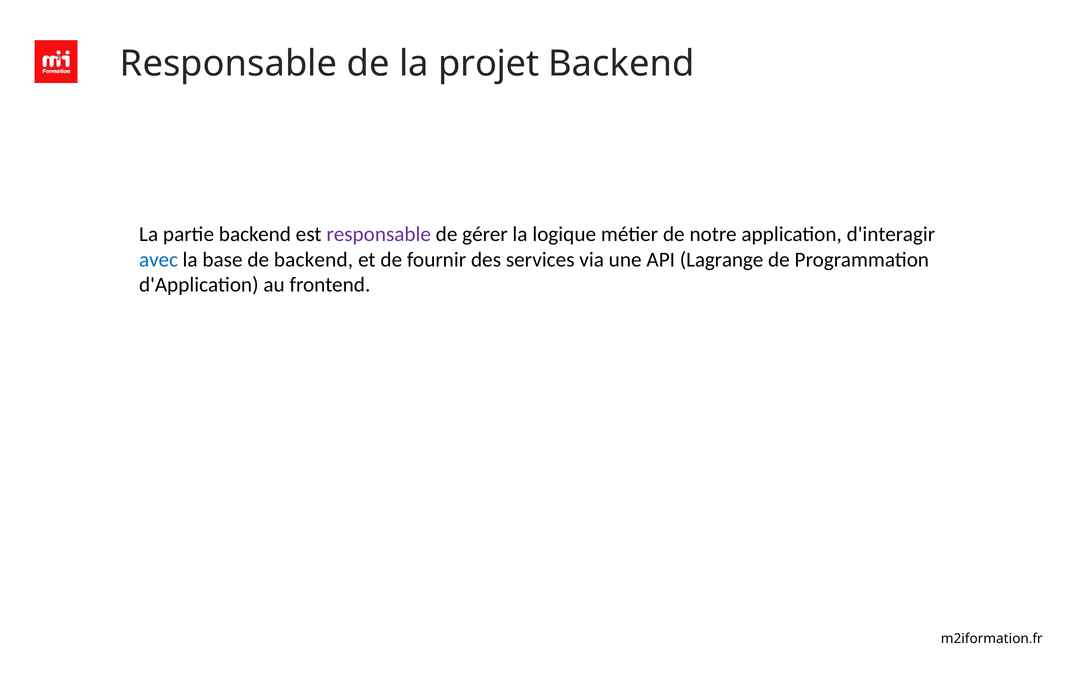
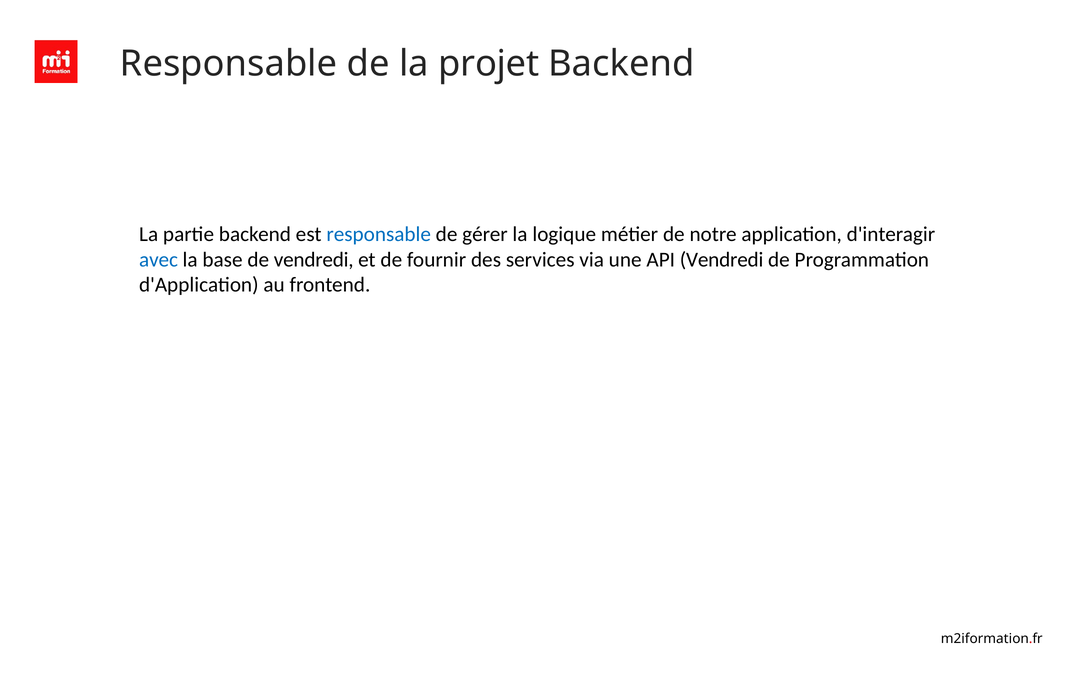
responsable at (379, 234) colour: purple -> blue
de backend: backend -> vendredi
API Lagrange: Lagrange -> Vendredi
